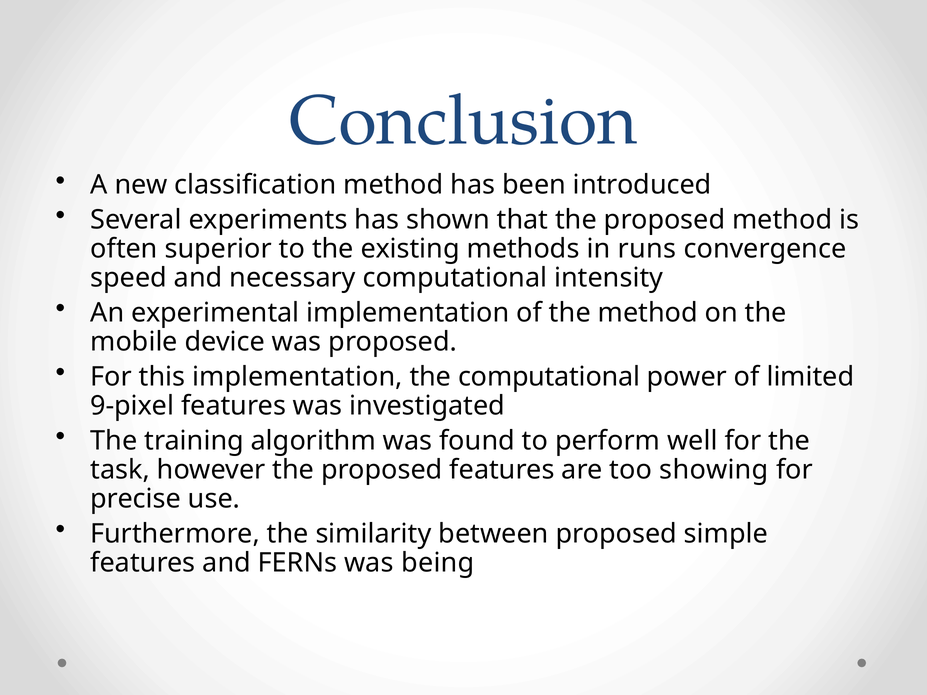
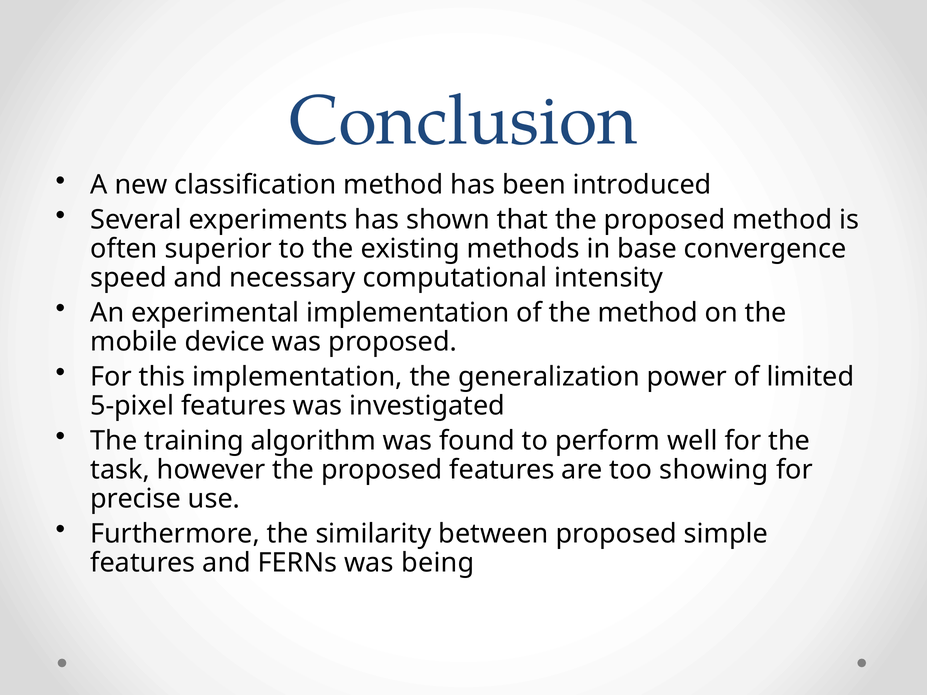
runs: runs -> base
the computational: computational -> generalization
9-pixel: 9-pixel -> 5-pixel
